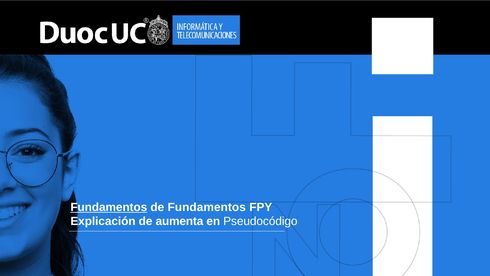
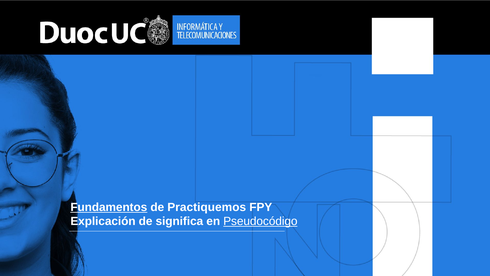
de Fundamentos: Fundamentos -> Practiquemos
aumenta: aumenta -> significa
Pseudocódigo underline: none -> present
